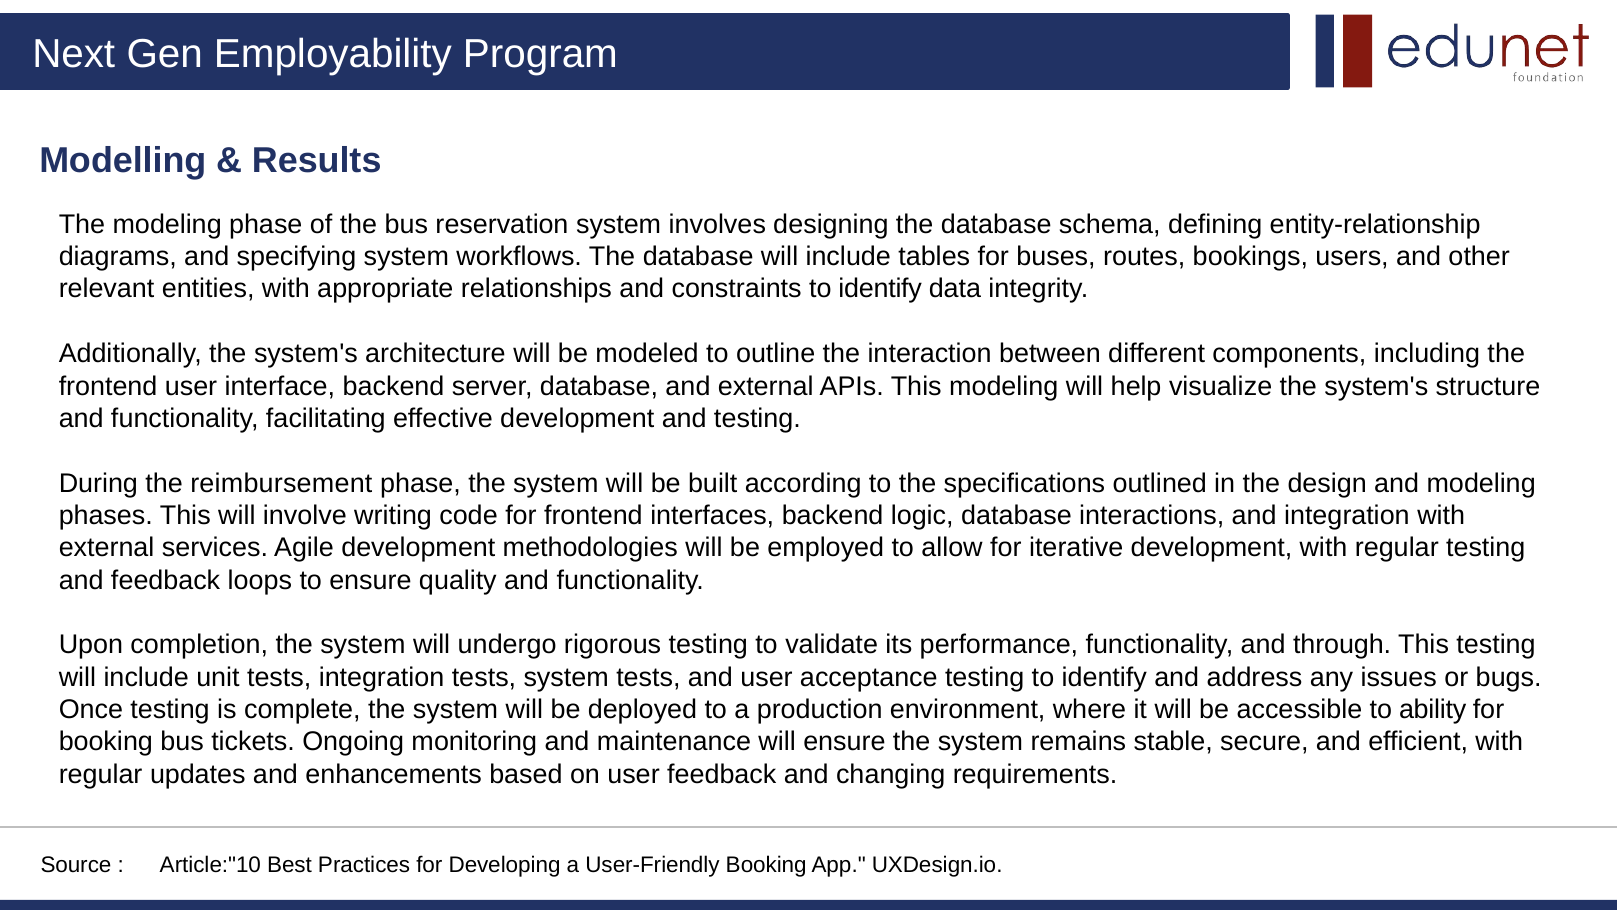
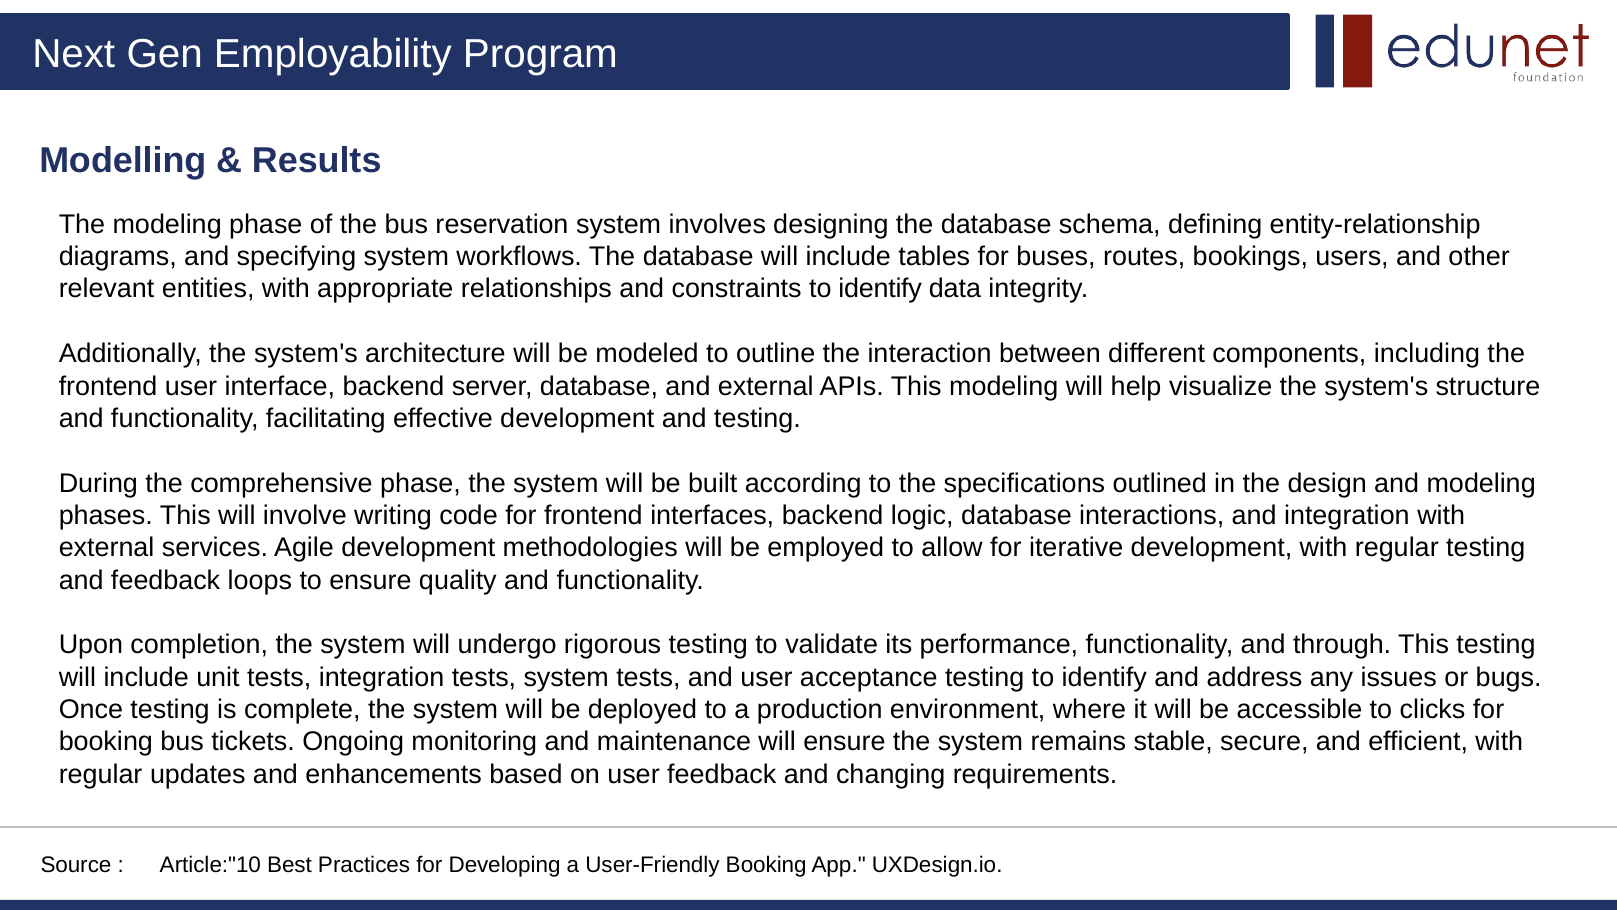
reimbursement: reimbursement -> comprehensive
ability: ability -> clicks
